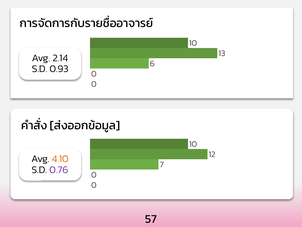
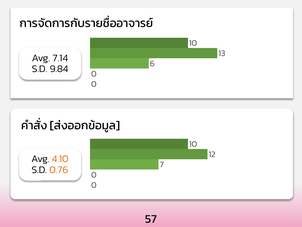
2.14: 2.14 -> 7.14
0.93: 0.93 -> 9.84
0.76 colour: purple -> orange
